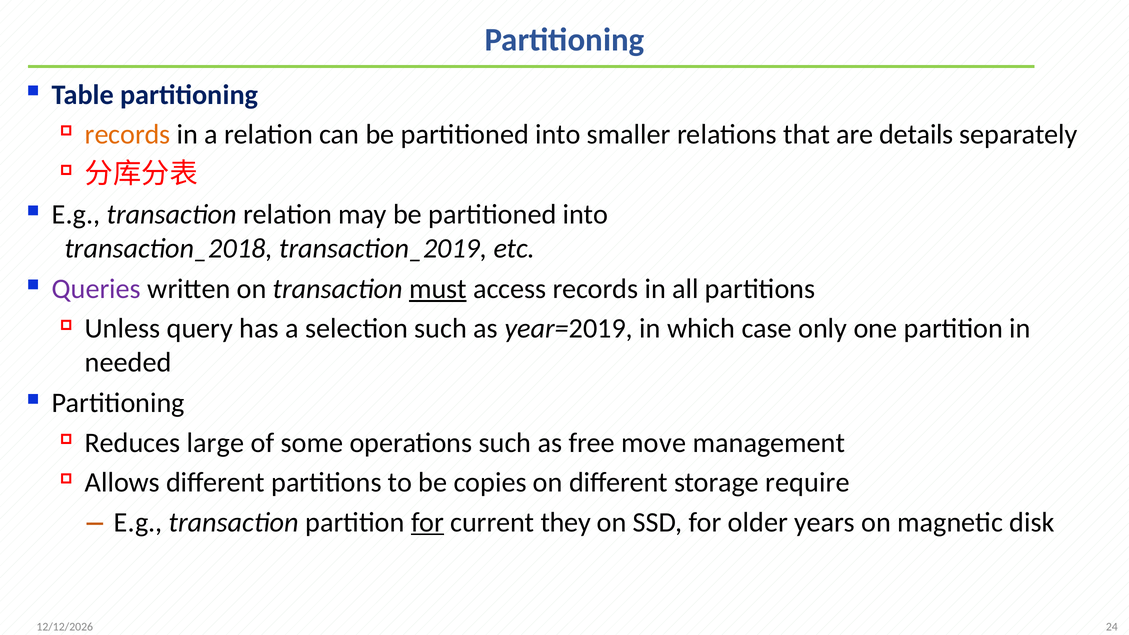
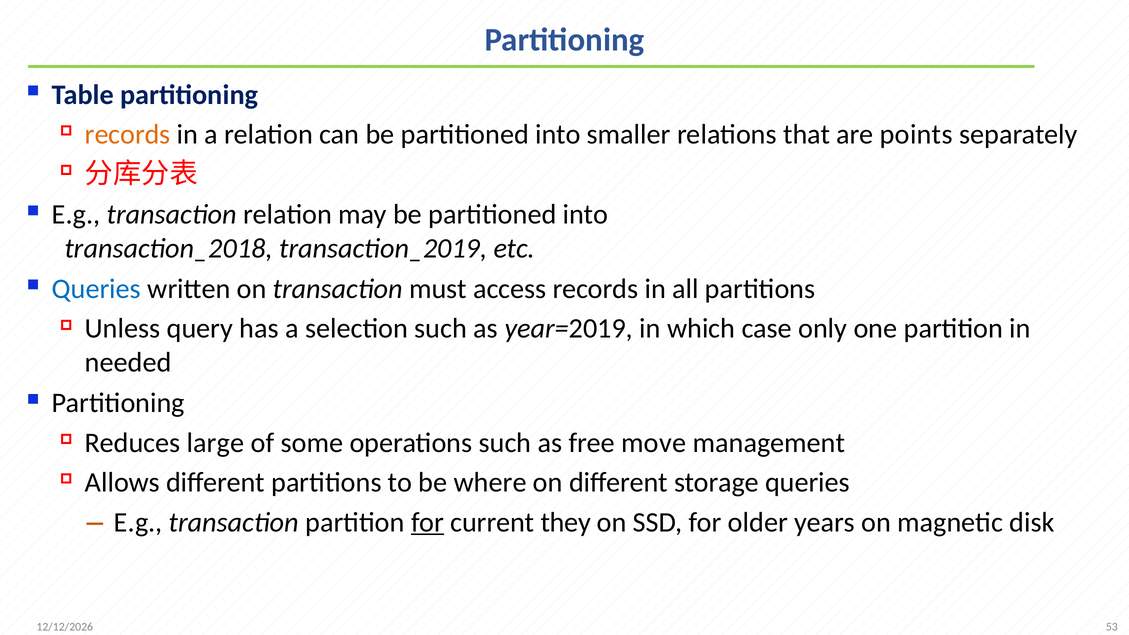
details: details -> points
Queries at (96, 289) colour: purple -> blue
must underline: present -> none
copies: copies -> where
storage require: require -> queries
24: 24 -> 53
